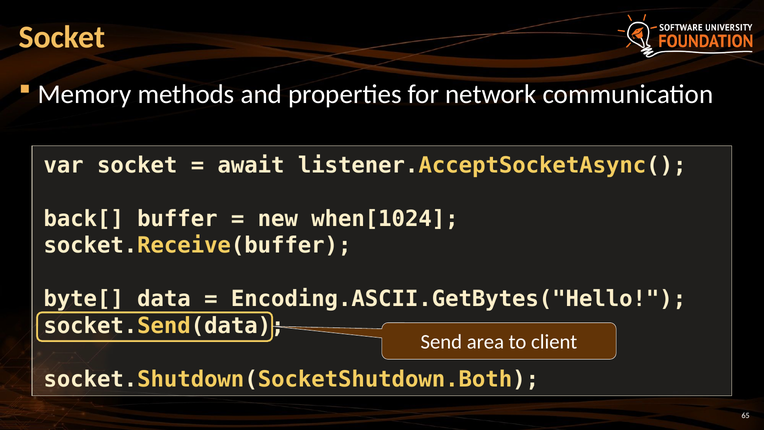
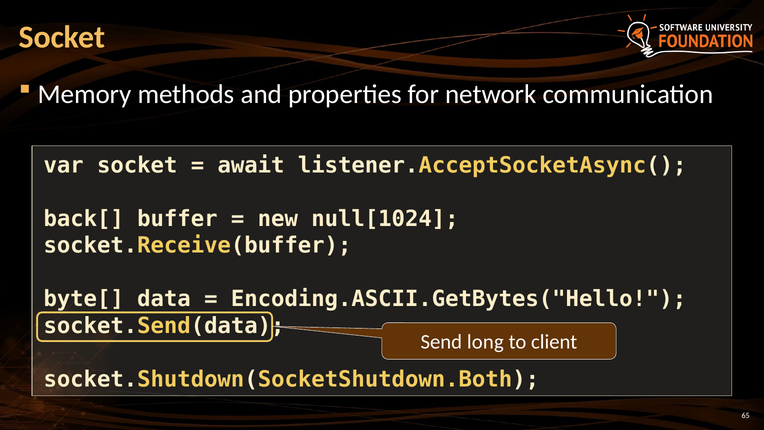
when[1024: when[1024 -> null[1024
area: area -> long
